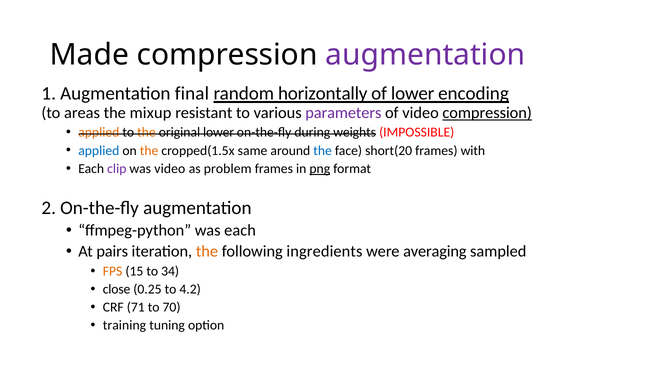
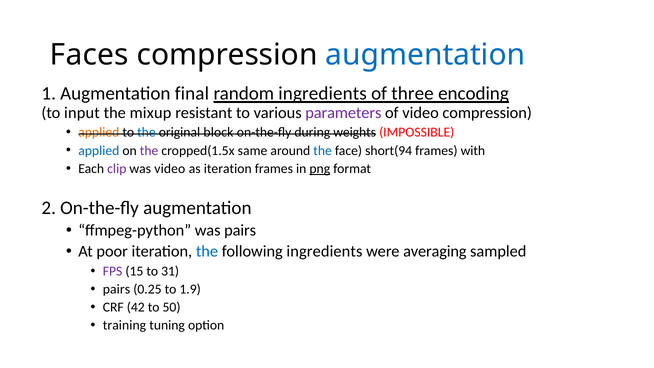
Made: Made -> Faces
augmentation at (425, 55) colour: purple -> blue
random horizontally: horizontally -> ingredients
of lower: lower -> three
areas: areas -> input
compression at (487, 113) underline: present -> none
the at (146, 132) colour: orange -> blue
original lower: lower -> block
the at (149, 150) colour: orange -> purple
short(20: short(20 -> short(94
as problem: problem -> iteration
was each: each -> pairs
pairs: pairs -> poor
the at (207, 251) colour: orange -> blue
FPS colour: orange -> purple
34: 34 -> 31
close at (117, 289): close -> pairs
4.2: 4.2 -> 1.9
71: 71 -> 42
70: 70 -> 50
